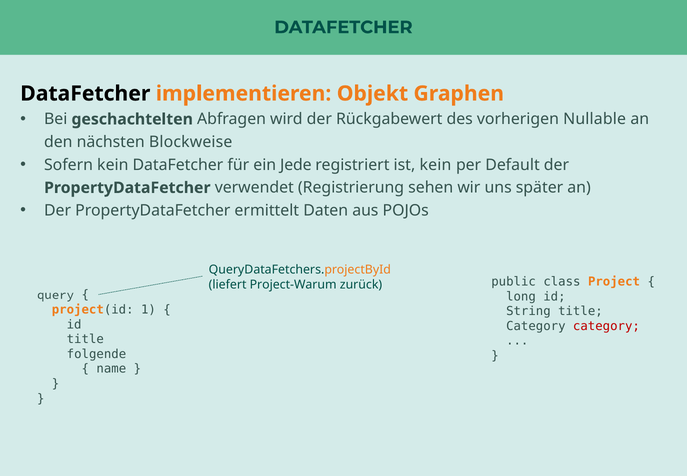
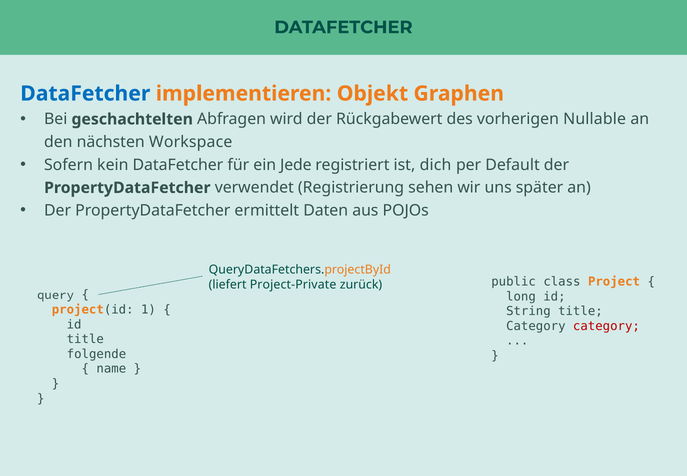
DataFetcher at (85, 94) colour: black -> blue
Blockweise: Blockweise -> Workspace
ist kein: kein -> dich
Project-Warum: Project-Warum -> Project-Private
